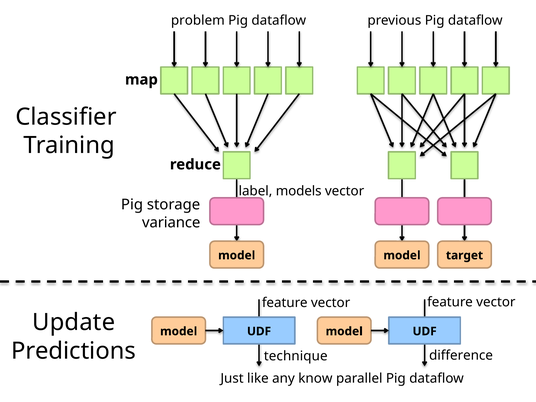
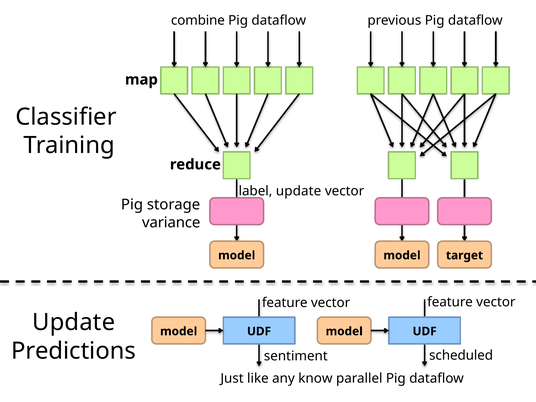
problem: problem -> combine
models at (299, 191): models -> update
difference: difference -> scheduled
technique: technique -> sentiment
